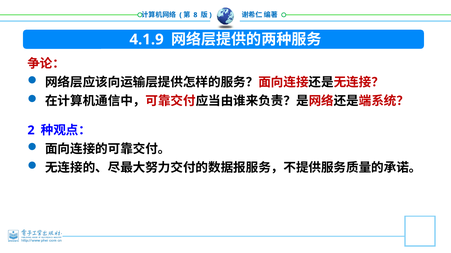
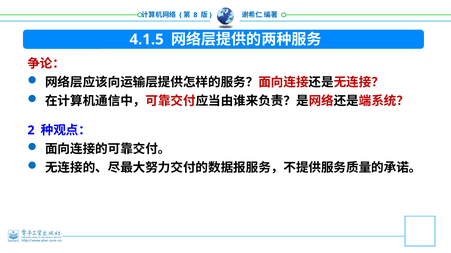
4.1.9: 4.1.9 -> 4.1.5
